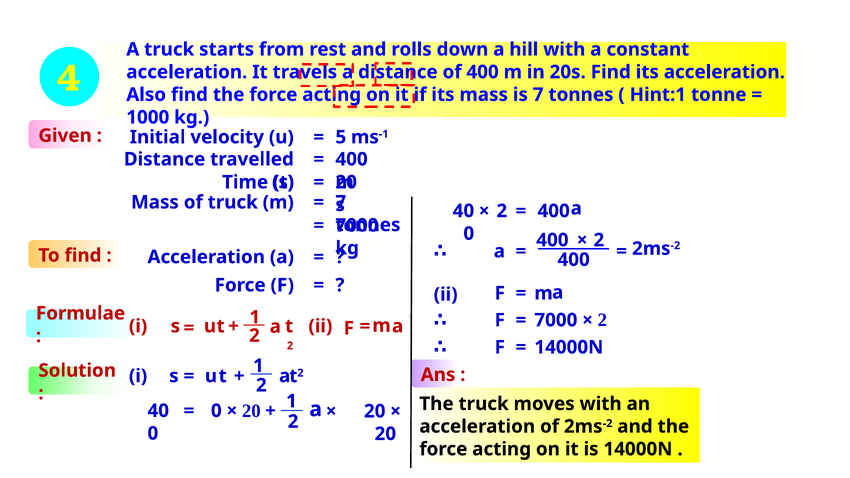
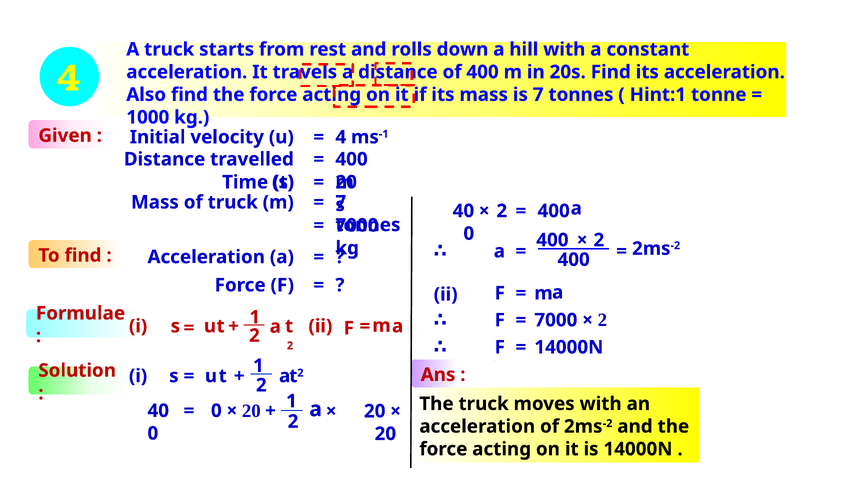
5 at (341, 137): 5 -> 4
